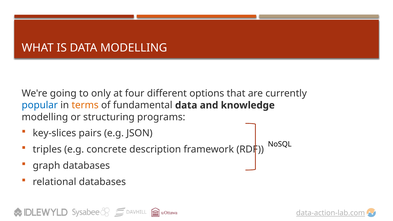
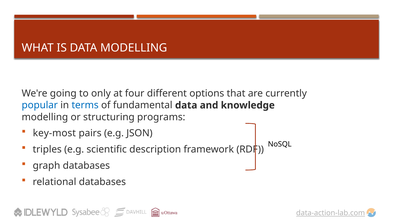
terms colour: orange -> blue
key-slices: key-slices -> key-most
concrete: concrete -> scientific
